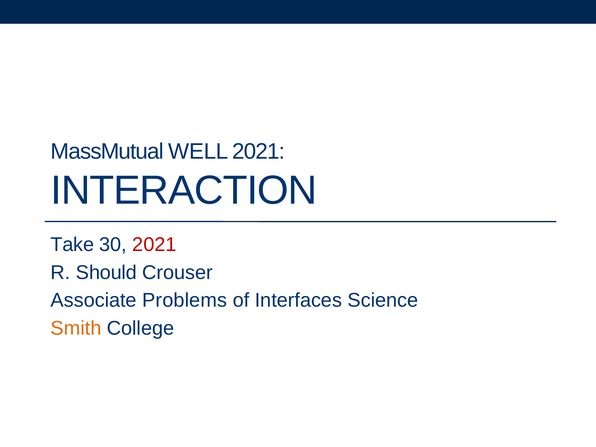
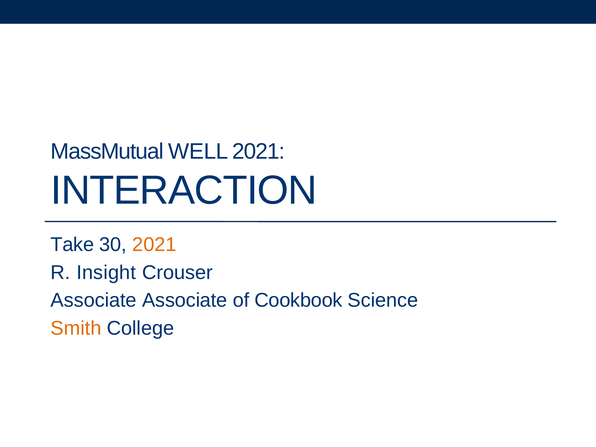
2021 at (154, 245) colour: red -> orange
Should: Should -> Insight
Associate Problems: Problems -> Associate
Interfaces: Interfaces -> Cookbook
